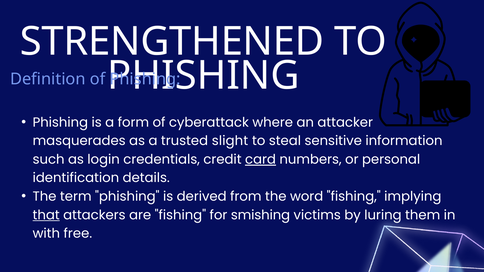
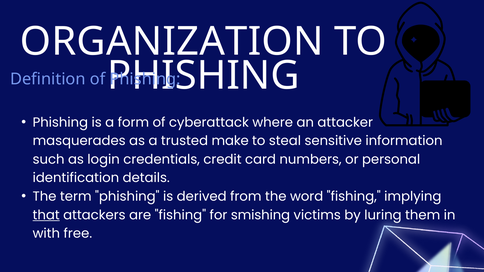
STRENGTHENED: STRENGTHENED -> ORGANIZATION
slight: slight -> make
card underline: present -> none
